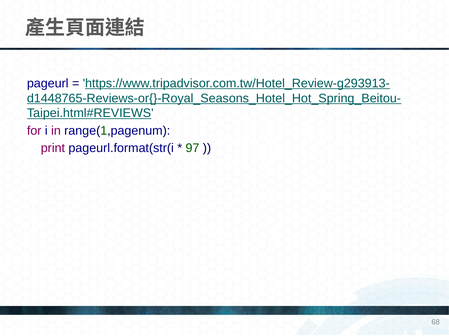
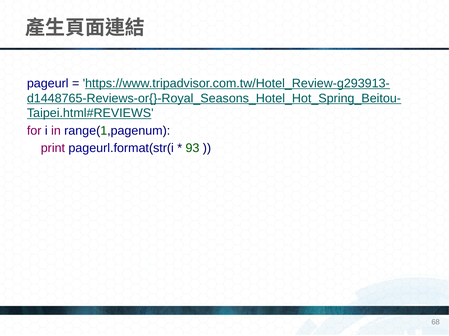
97: 97 -> 93
